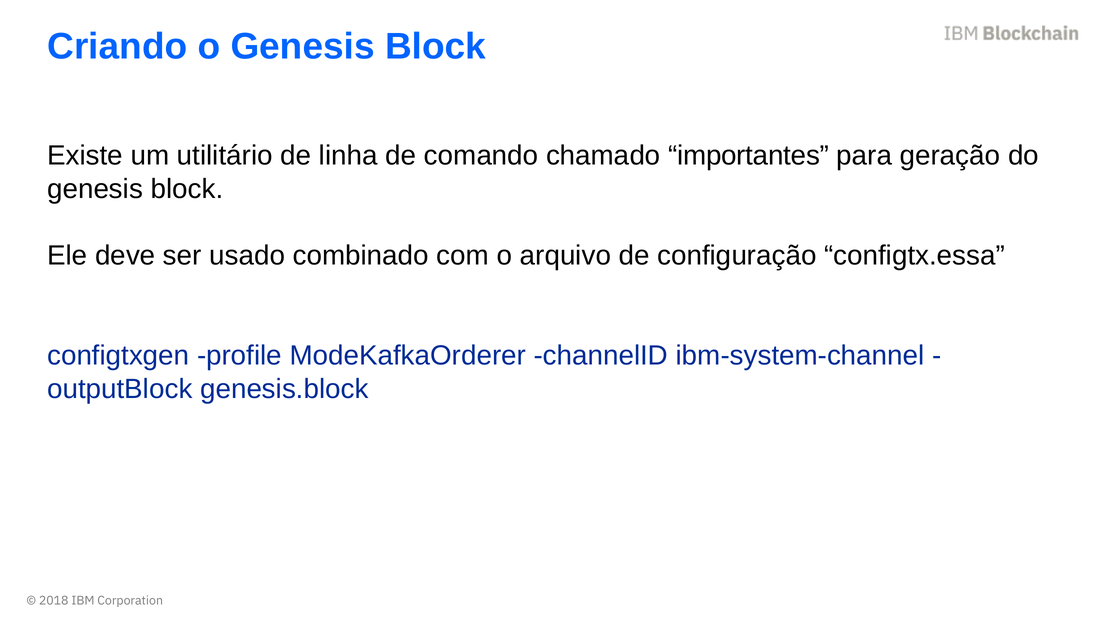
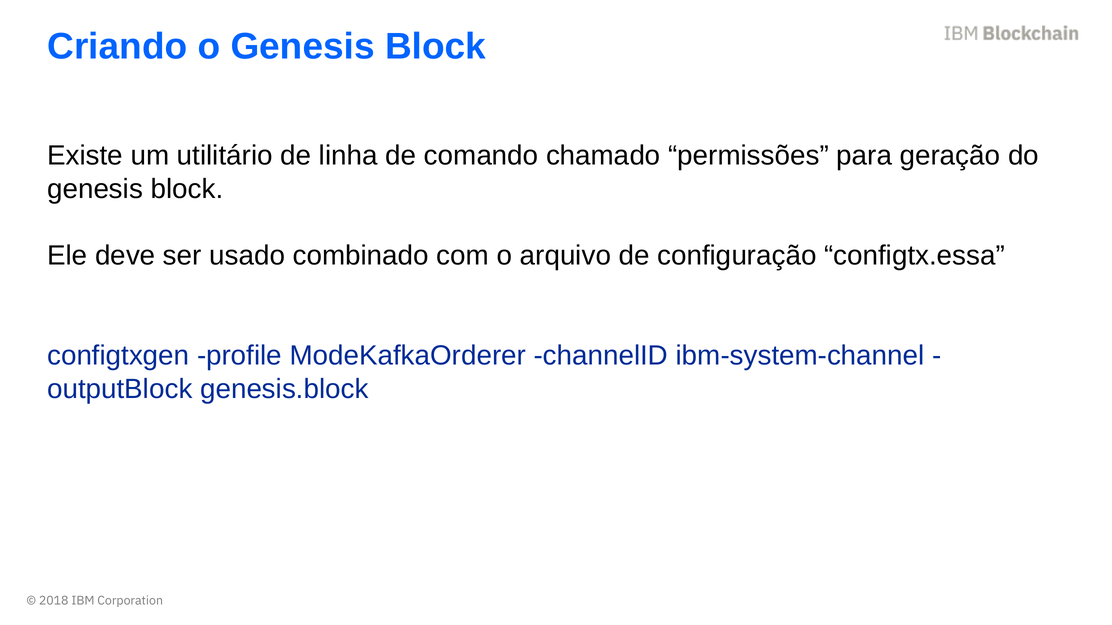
importantes: importantes -> permissões
